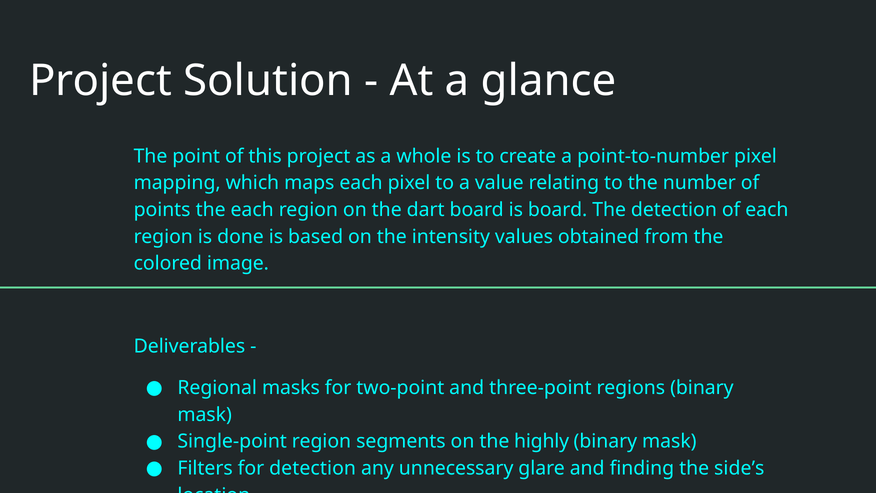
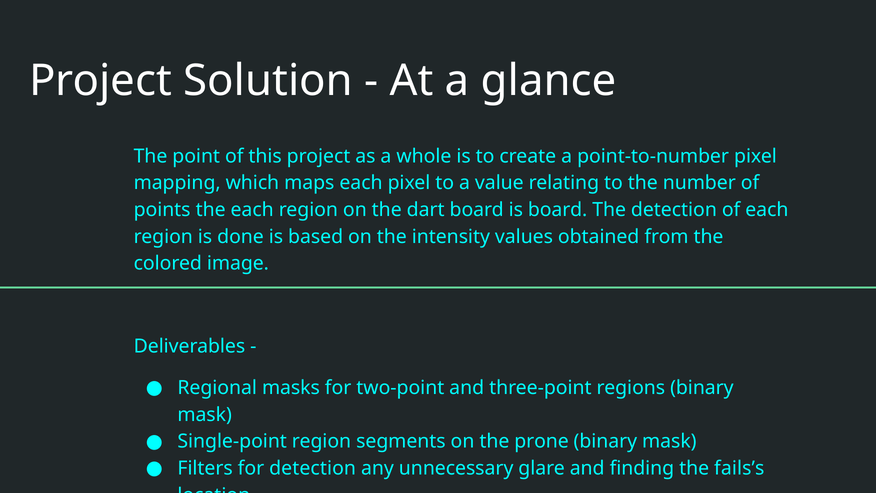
highly: highly -> prone
side’s: side’s -> fails’s
